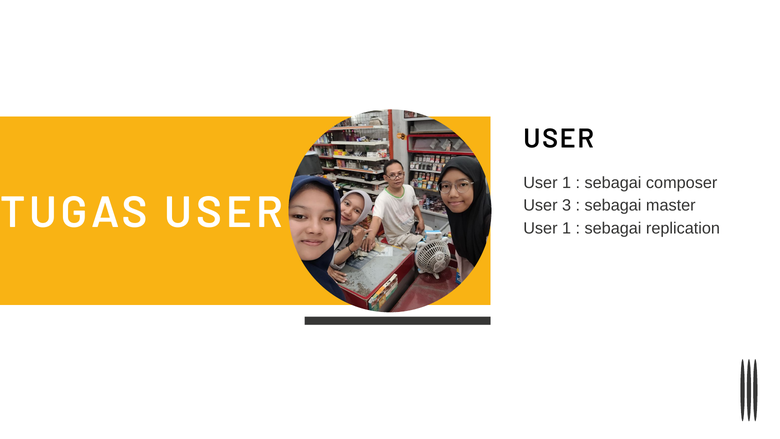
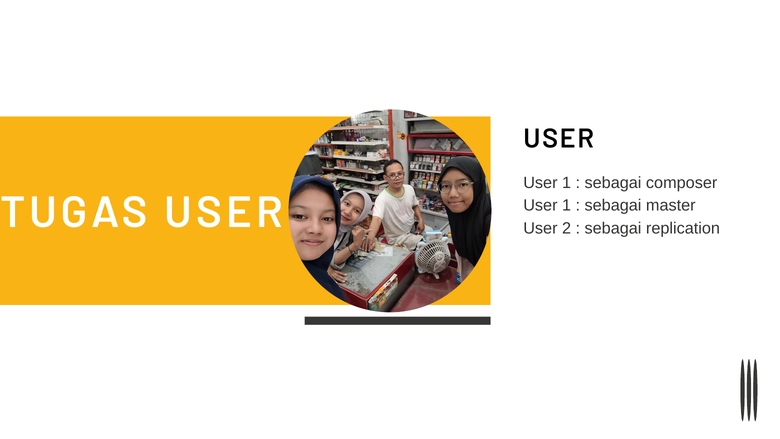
3 at (567, 205): 3 -> 1
1 at (567, 228): 1 -> 2
